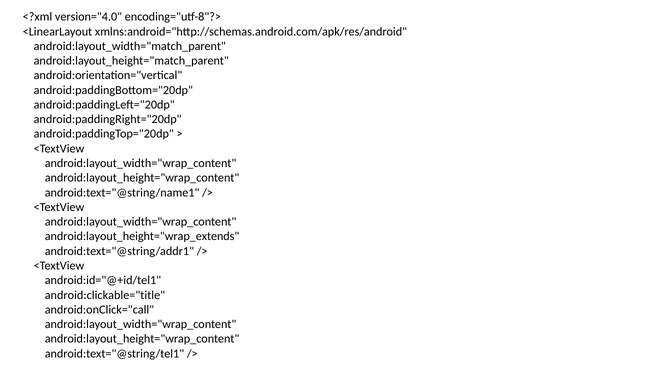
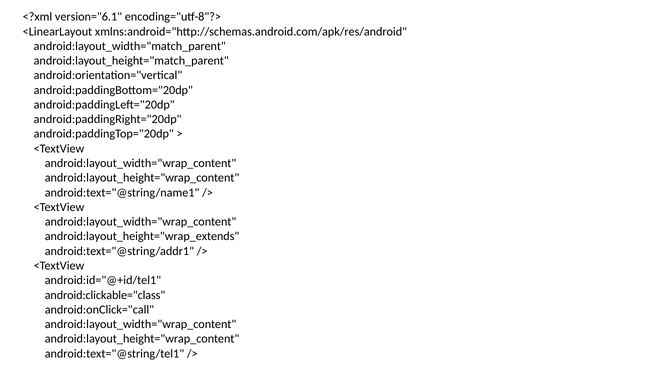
version="4.0: version="4.0 -> version="6.1
android:clickable="title: android:clickable="title -> android:clickable="class
